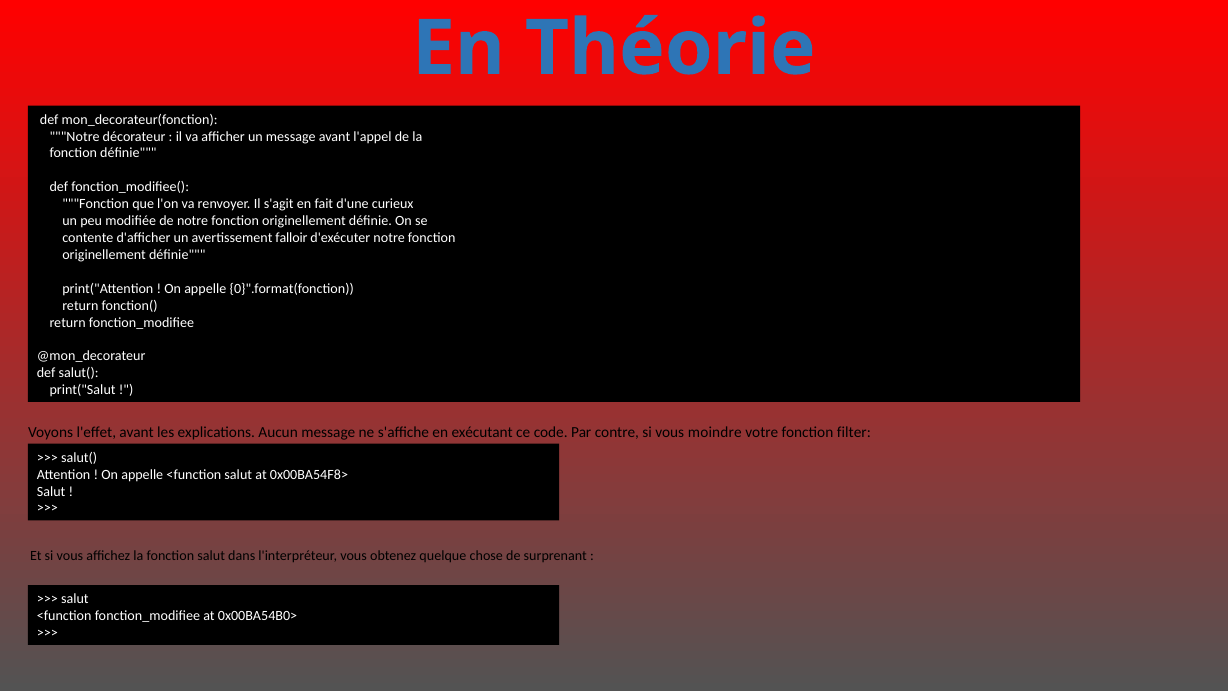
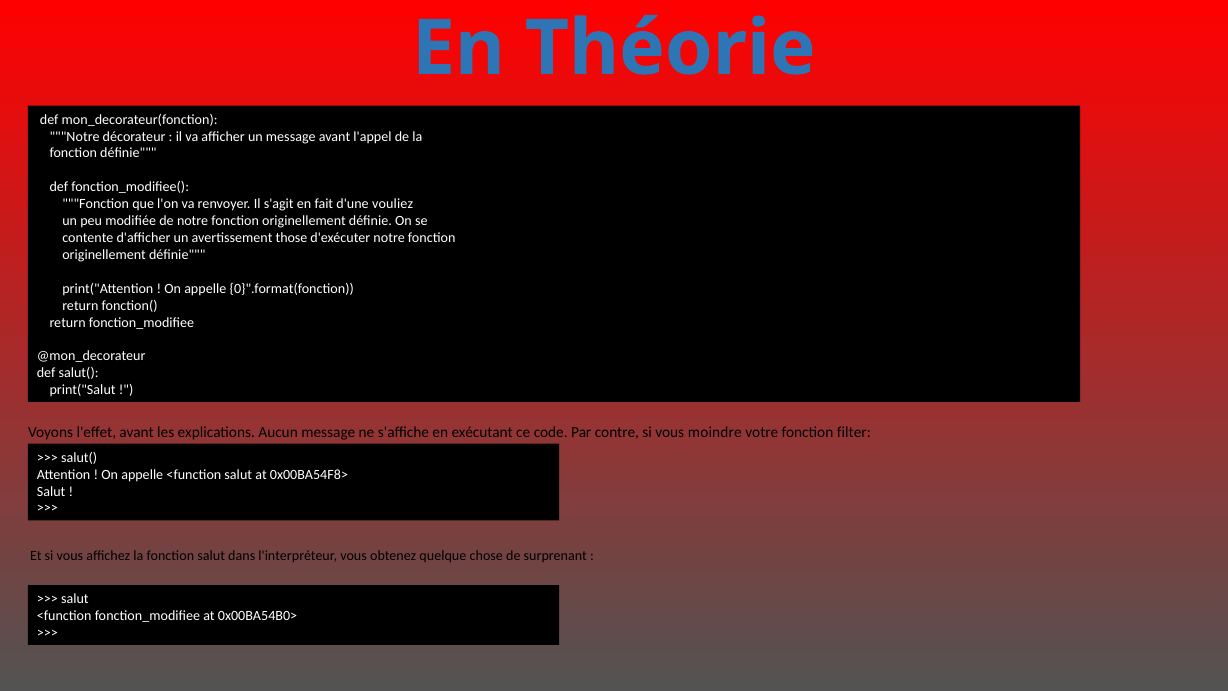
curieux: curieux -> vouliez
falloir: falloir -> those
